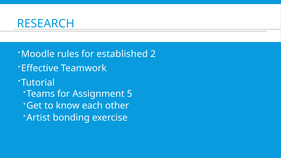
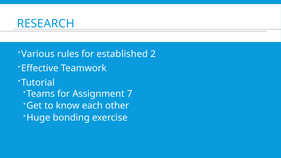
Moodle: Moodle -> Various
5: 5 -> 7
Artist: Artist -> Huge
